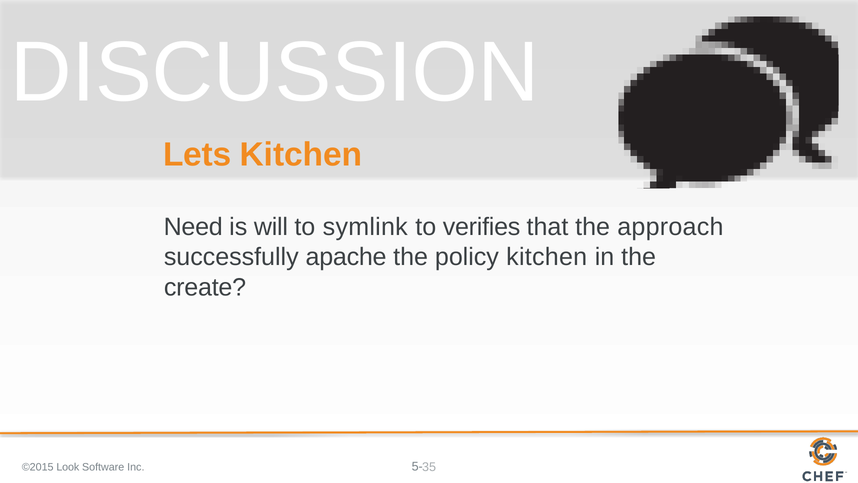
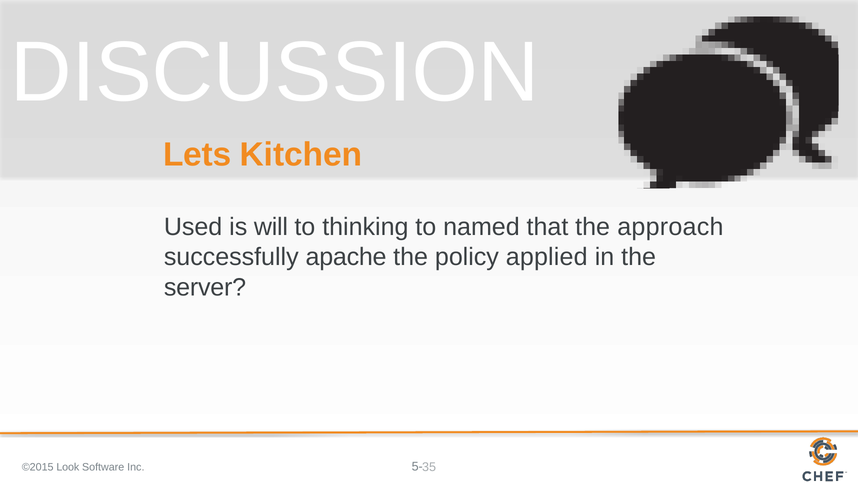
Need: Need -> Used
symlink: symlink -> thinking
verifies: verifies -> named
policy kitchen: kitchen -> applied
create: create -> server
